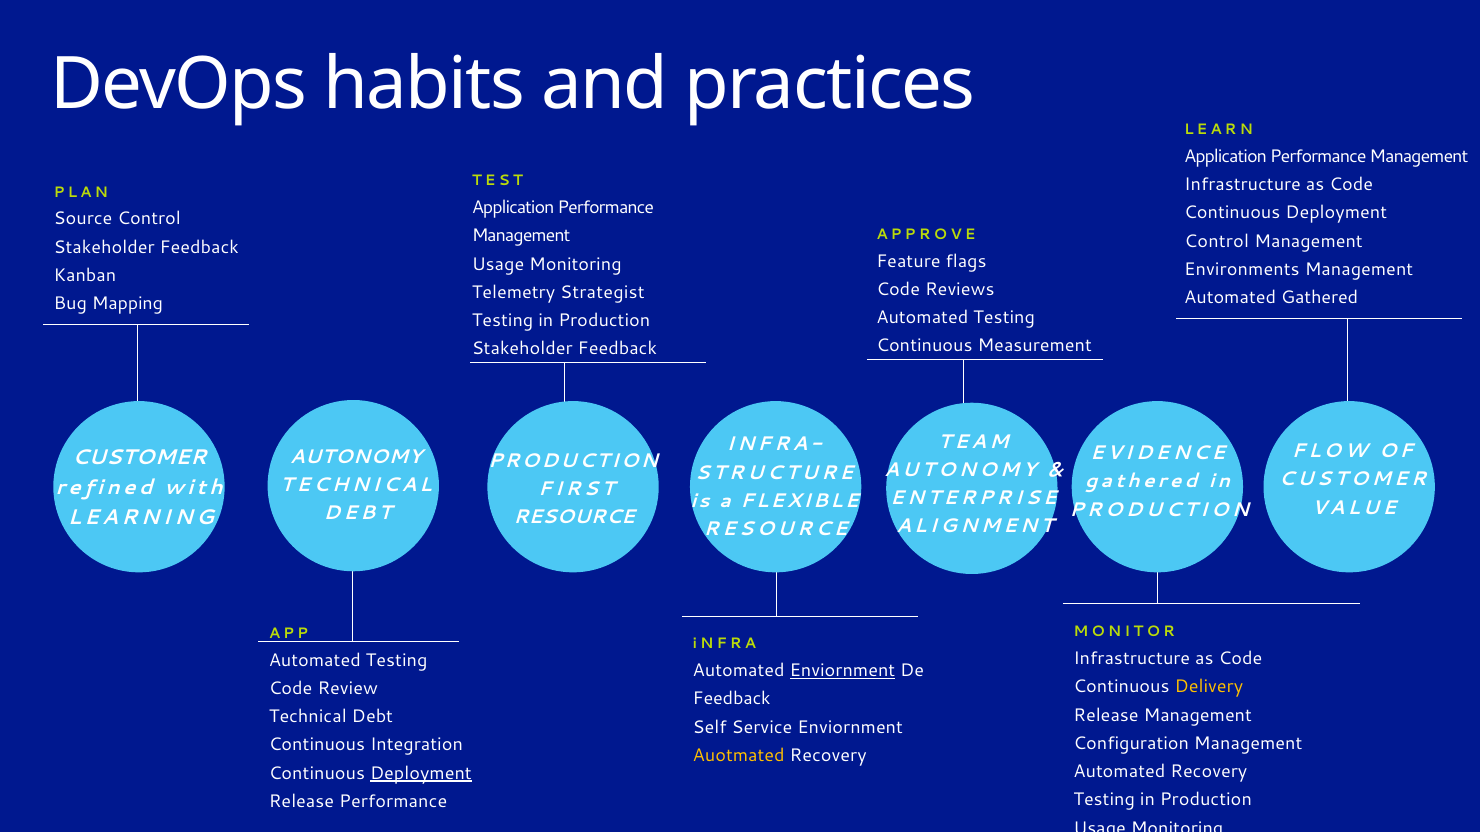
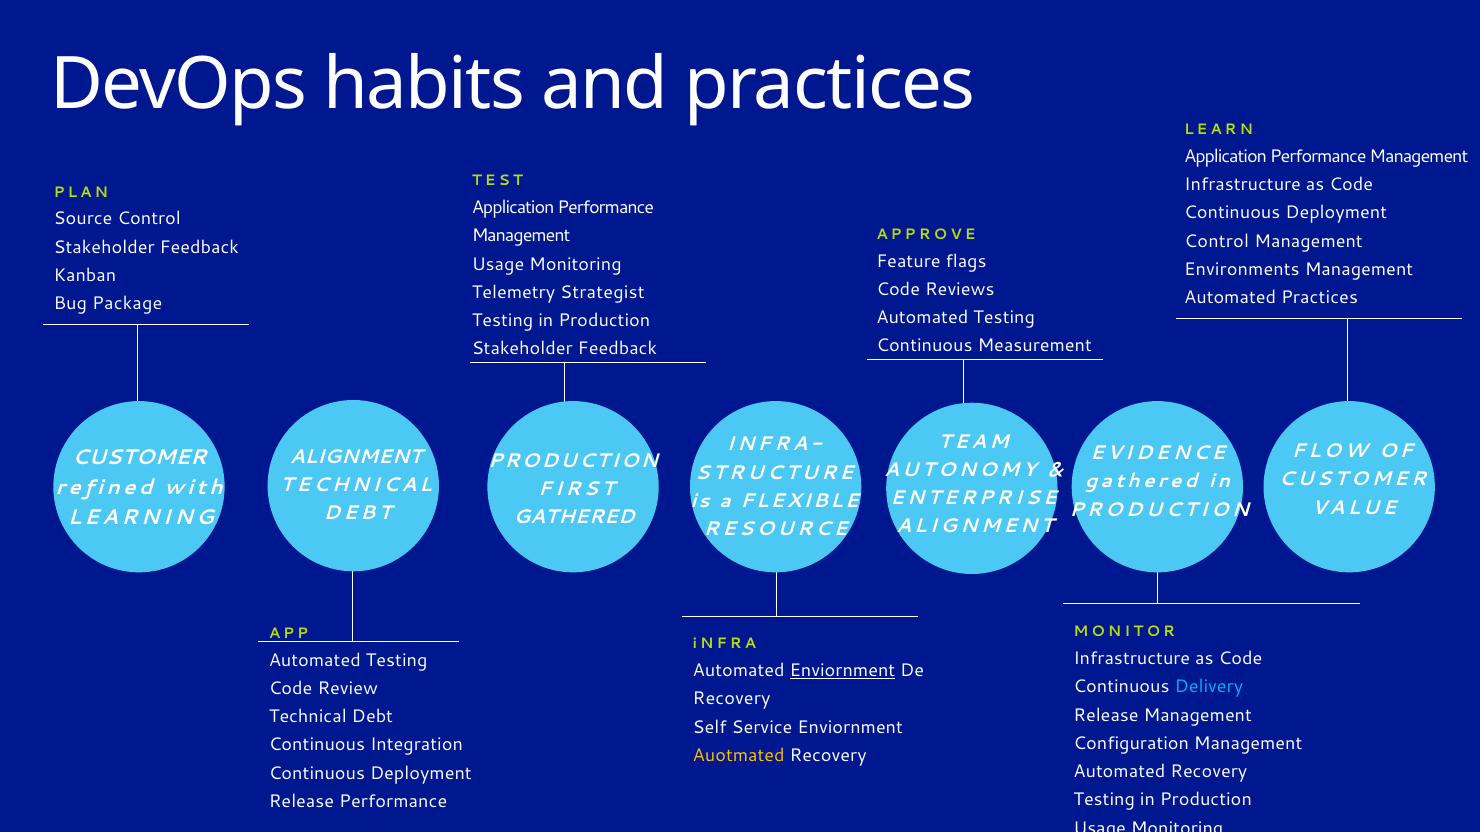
Automated Gathered: Gathered -> Practices
Mapping: Mapping -> Package
AUTONOMY at (356, 457): AUTONOMY -> ALIGNMENT
RESOURCE at (574, 518): RESOURCE -> GATHERED
Delivery colour: yellow -> light blue
Feedback at (732, 699): Feedback -> Recovery
Deployment at (421, 774) underline: present -> none
